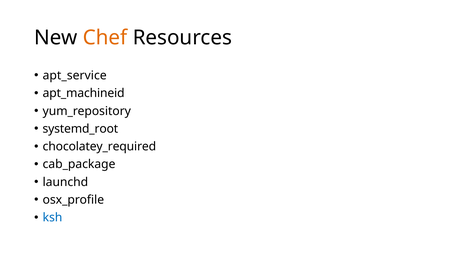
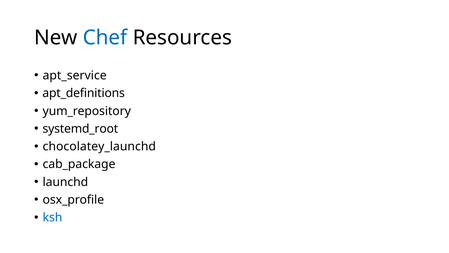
Chef colour: orange -> blue
apt_machineid: apt_machineid -> apt_definitions
chocolatey_required: chocolatey_required -> chocolatey_launchd
